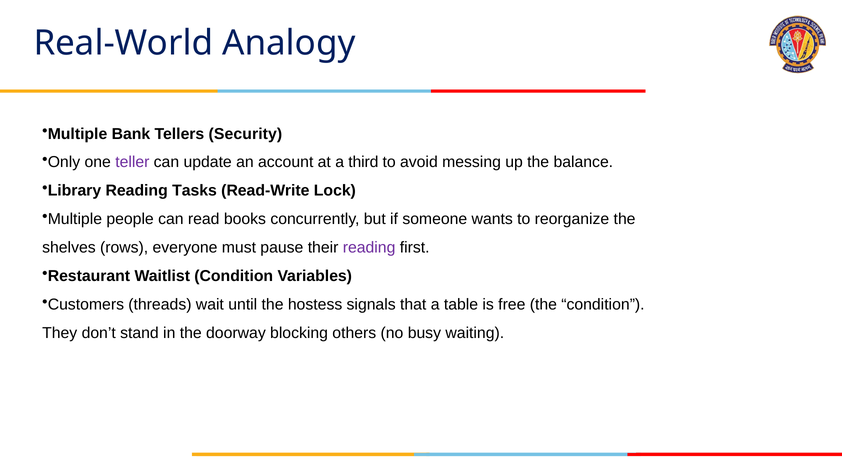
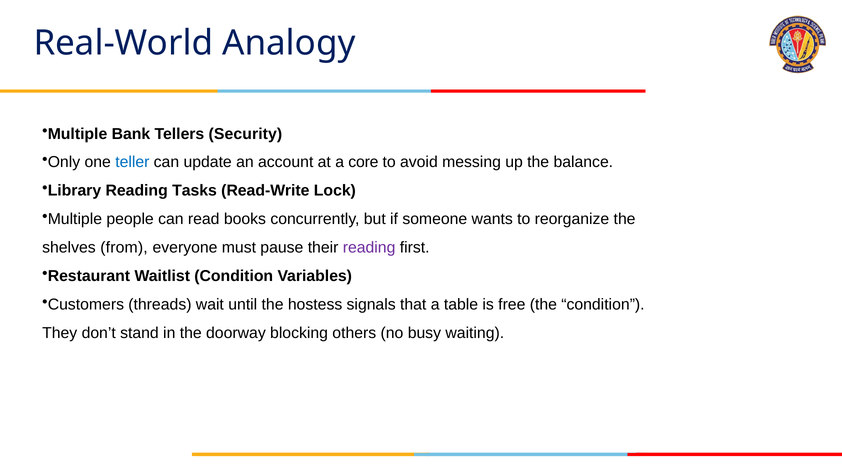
teller colour: purple -> blue
third: third -> core
rows: rows -> from
